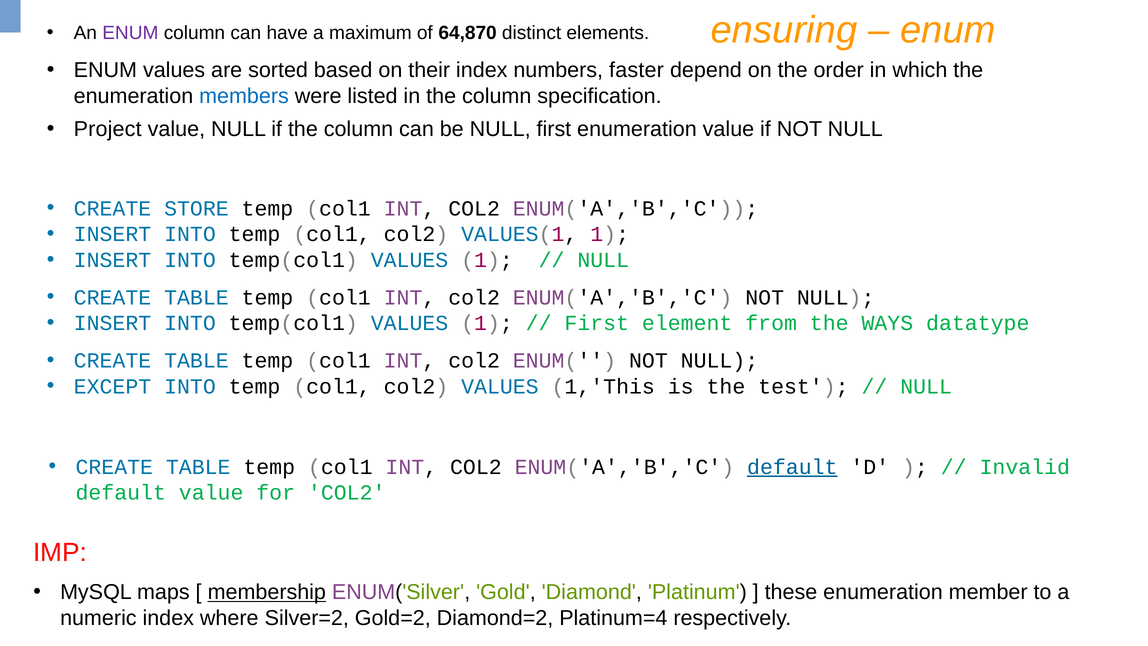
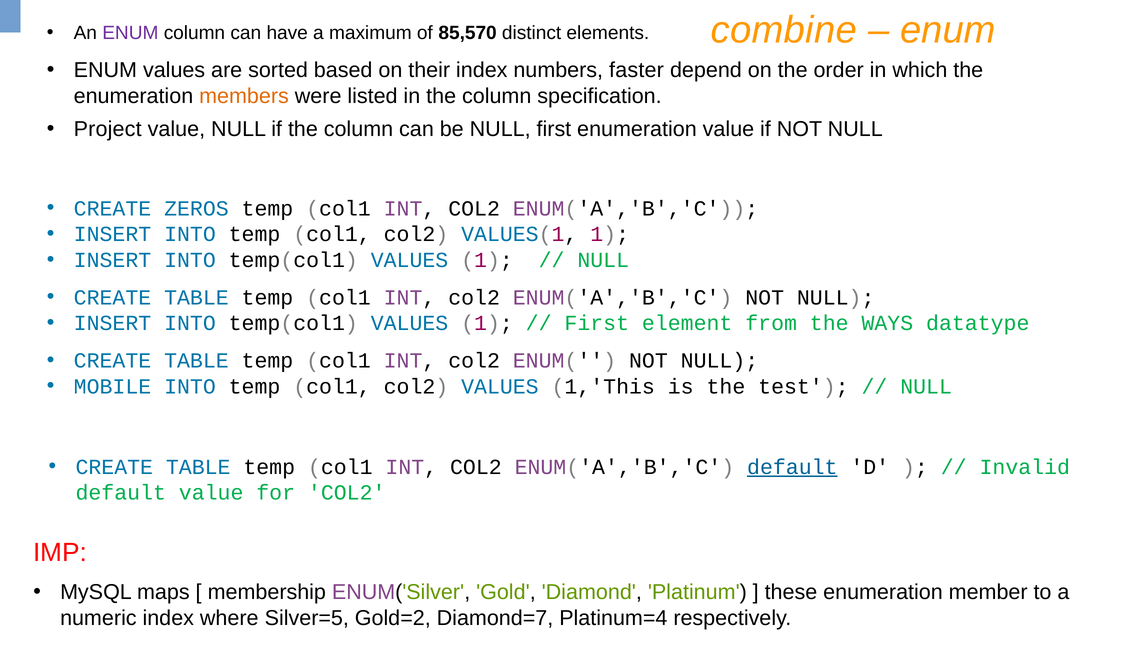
ensuring: ensuring -> combine
64,870: 64,870 -> 85,570
members colour: blue -> orange
STORE: STORE -> ZEROS
EXCEPT: EXCEPT -> MOBILE
membership underline: present -> none
Silver=2: Silver=2 -> Silver=5
Diamond=2: Diamond=2 -> Diamond=7
